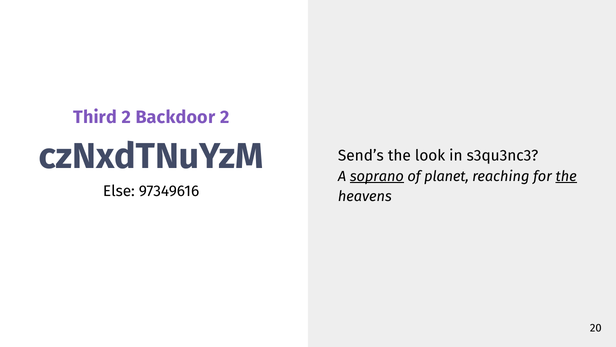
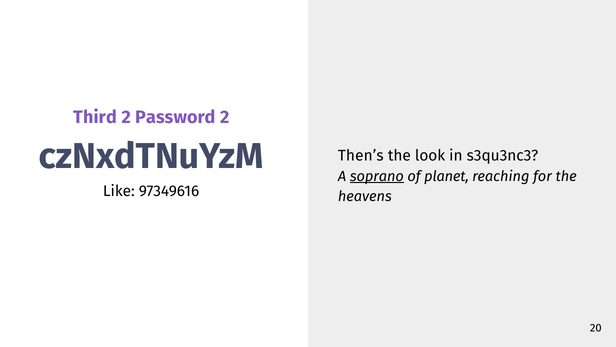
Backdoor: Backdoor -> Password
Send’s: Send’s -> Then’s
the at (566, 176) underline: present -> none
Else: Else -> Like
